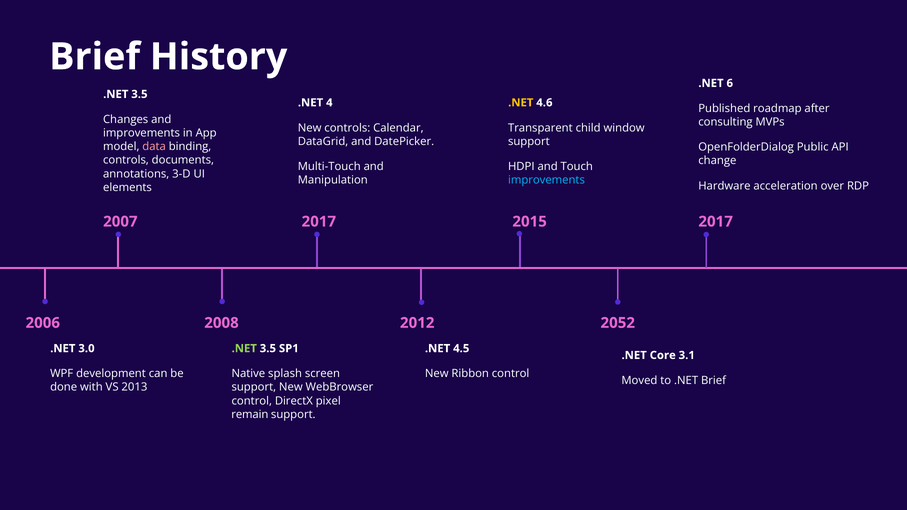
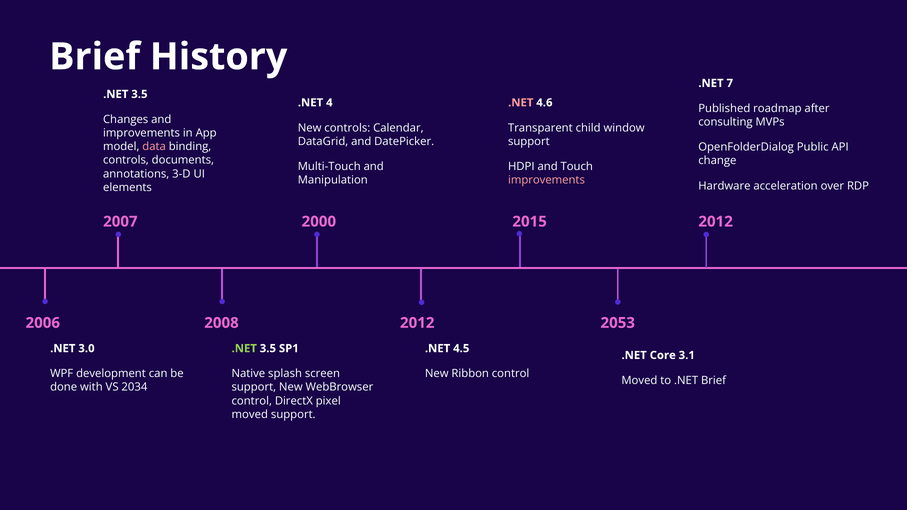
6: 6 -> 7
.NET at (521, 103) colour: yellow -> pink
improvements at (547, 180) colour: light blue -> pink
2017 at (319, 222): 2017 -> 2000
2017 at (716, 222): 2017 -> 2012
2052: 2052 -> 2053
2013: 2013 -> 2034
remain at (250, 415): remain -> moved
